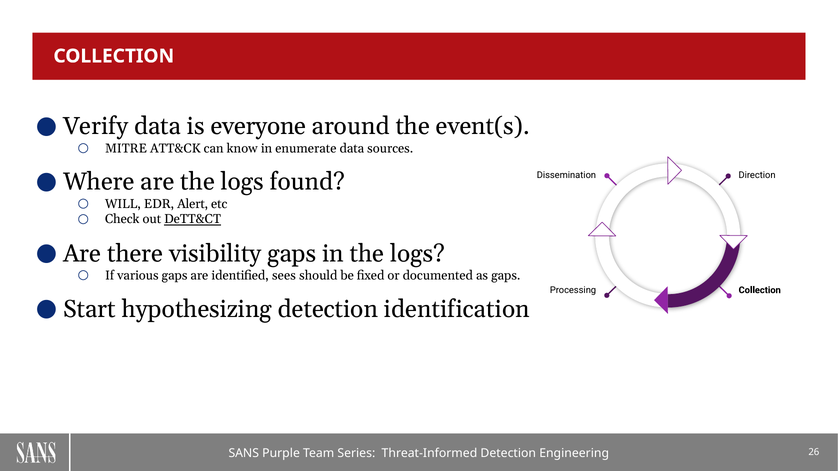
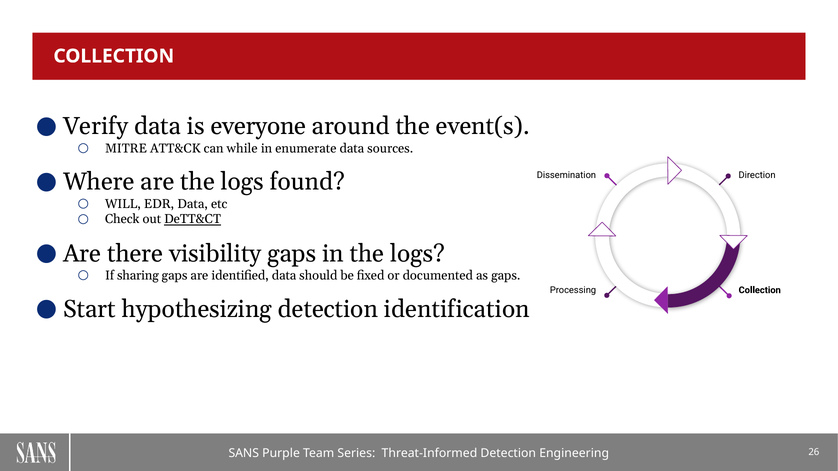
know: know -> while
EDR Alert: Alert -> Data
various: various -> sharing
identified sees: sees -> data
